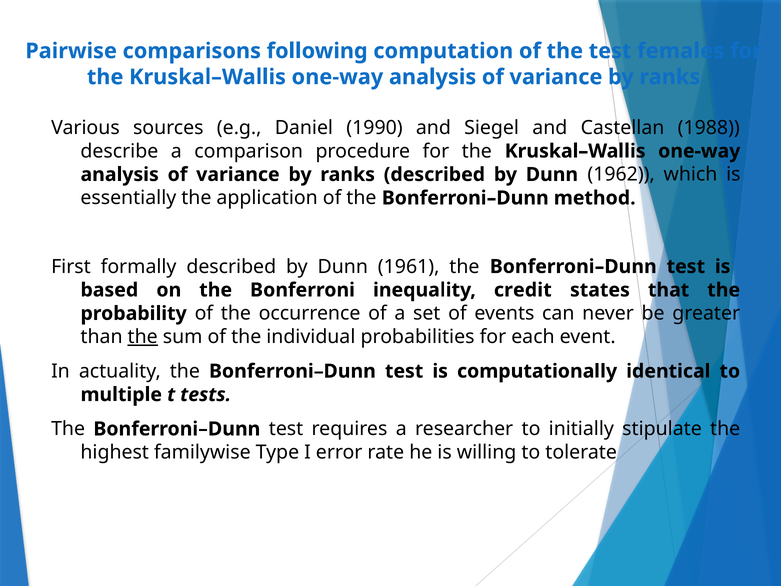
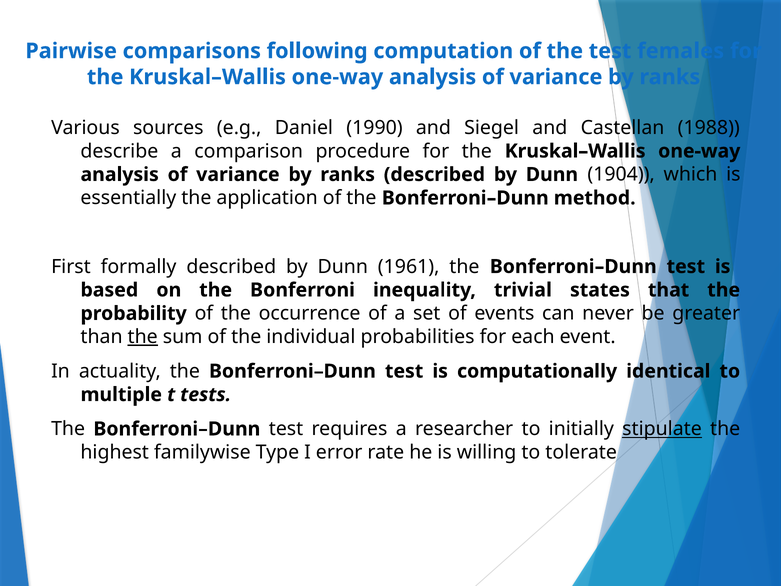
1962: 1962 -> 1904
credit: credit -> trivial
stipulate underline: none -> present
